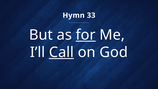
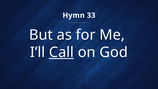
for underline: present -> none
